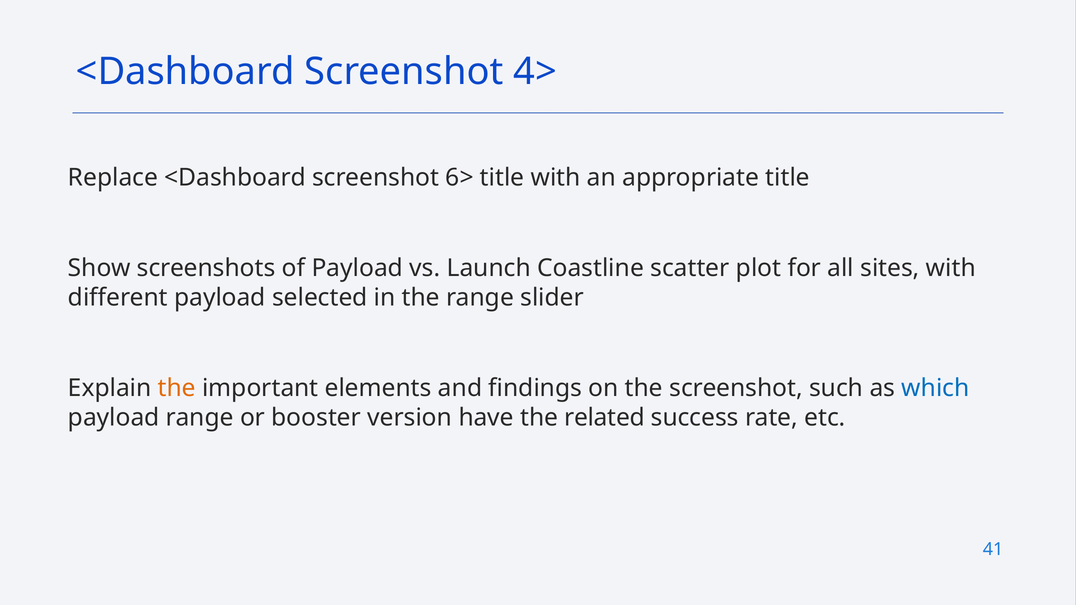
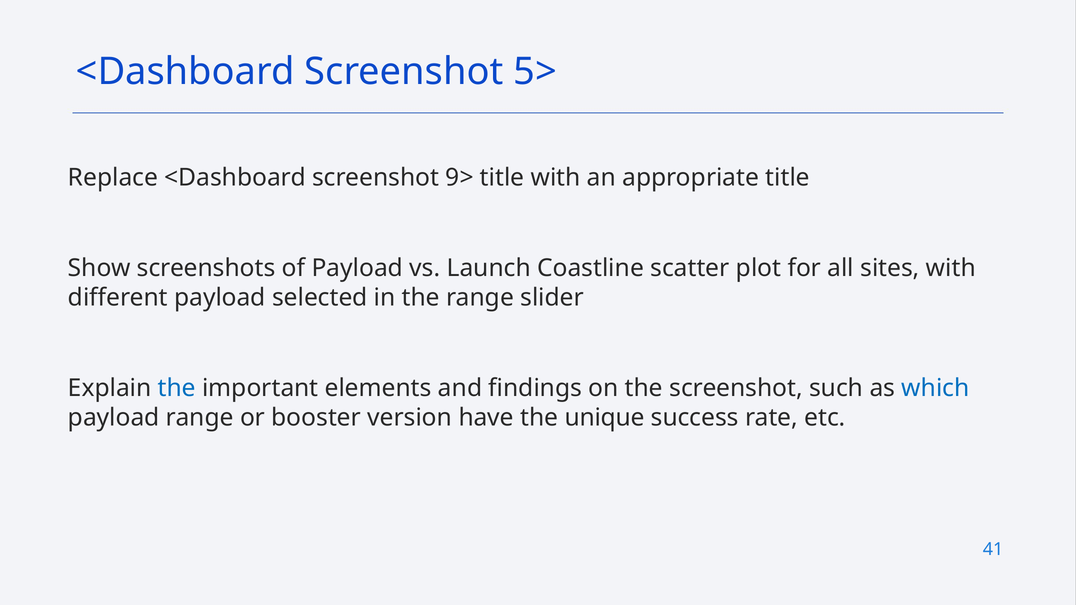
4>: 4> -> 5>
6>: 6> -> 9>
the at (177, 388) colour: orange -> blue
related: related -> unique
